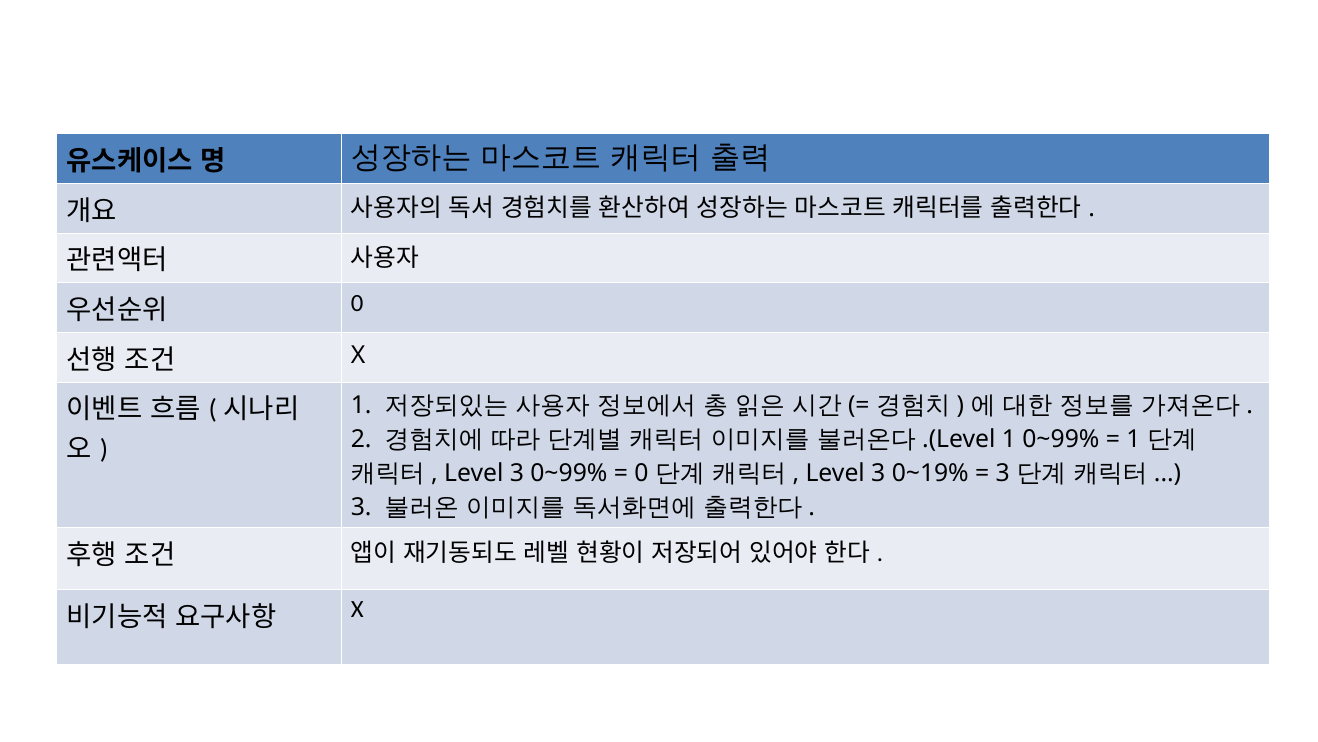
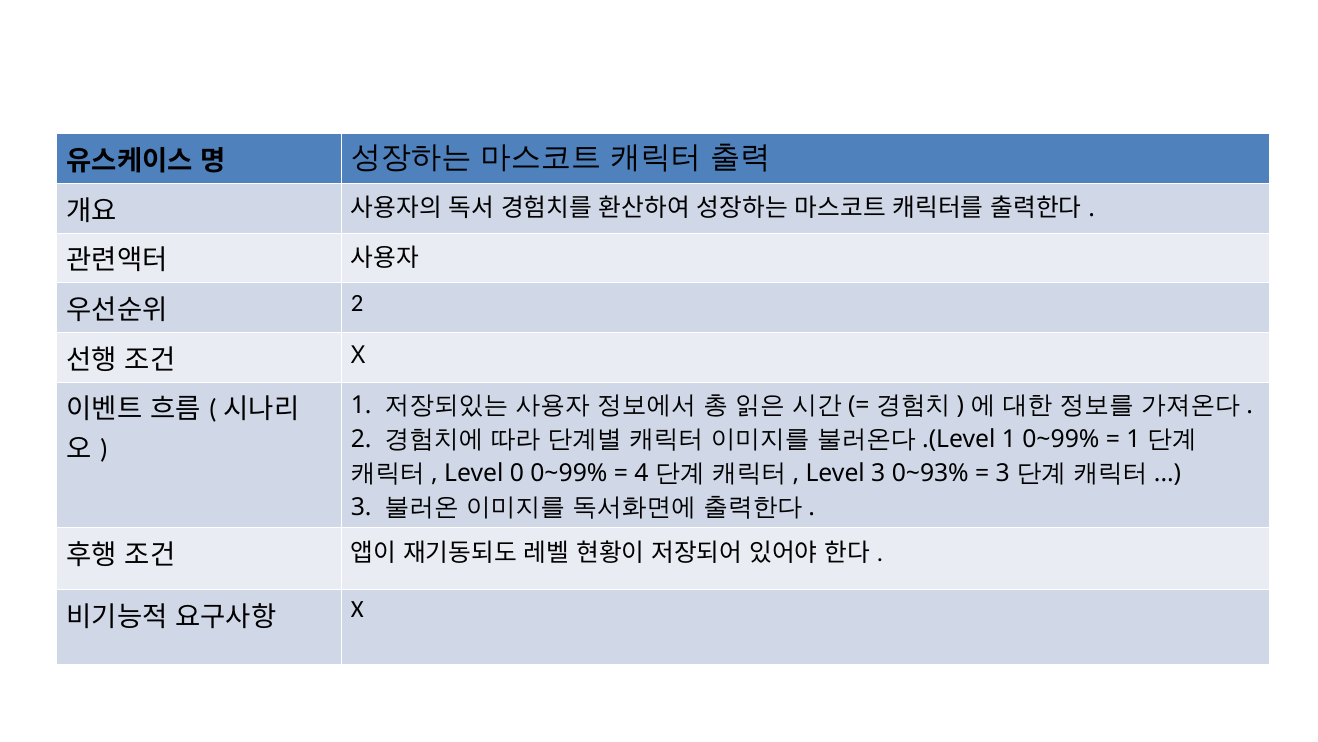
0 at (357, 303): 0 -> 2
3 at (517, 473): 3 -> 0
0 at (641, 473): 0 -> 4
0~19%: 0~19% -> 0~93%
